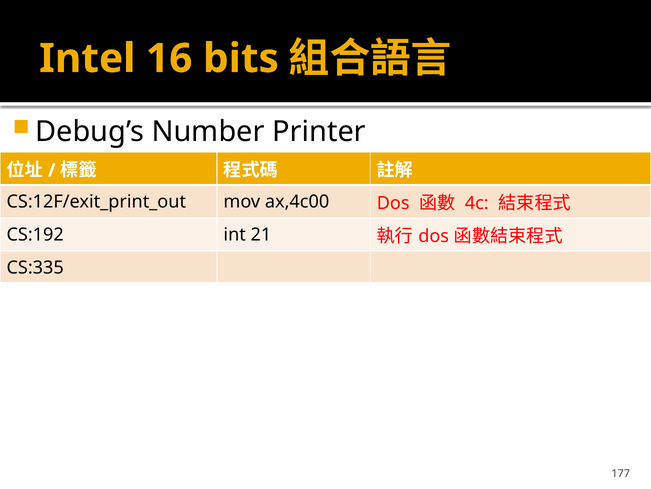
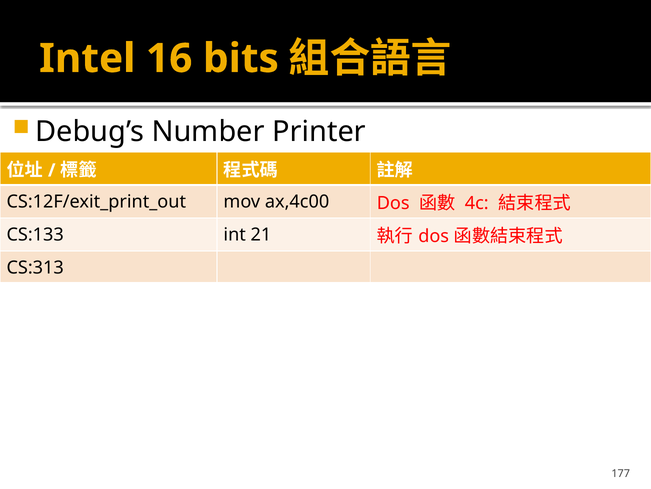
CS:192: CS:192 -> CS:133
CS:335: CS:335 -> CS:313
